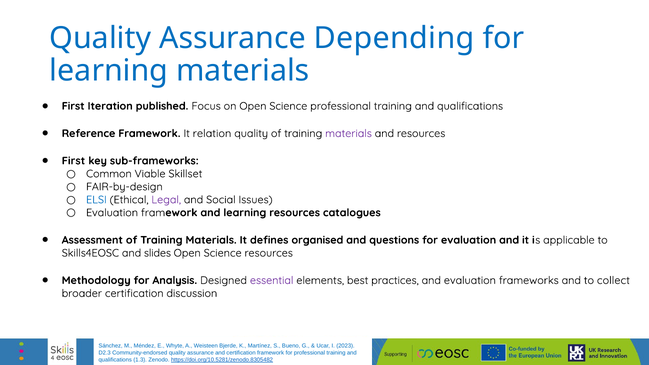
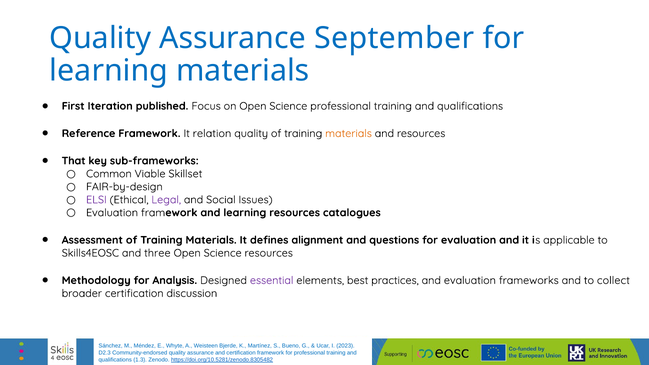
Depending: Depending -> September
materials at (349, 133) colour: purple -> orange
First at (73, 161): First -> That
ELSI colour: blue -> purple
organised: organised -> alignment
slides: slides -> three
